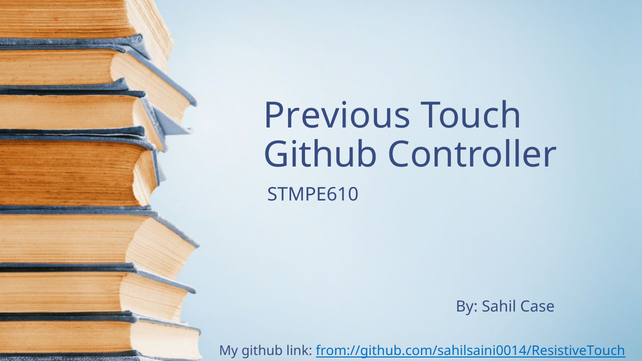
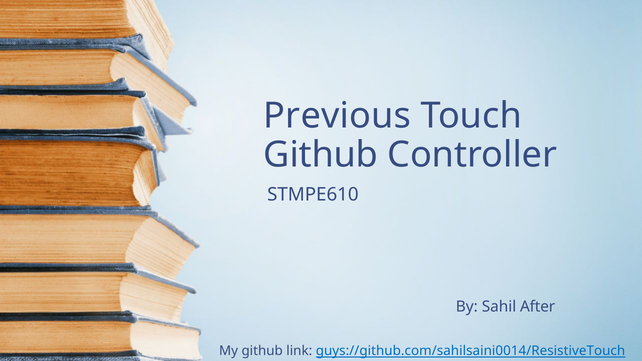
Case: Case -> After
from://github.com/sahilsaini0014/ResistiveTouch: from://github.com/sahilsaini0014/ResistiveTouch -> guys://github.com/sahilsaini0014/ResistiveTouch
